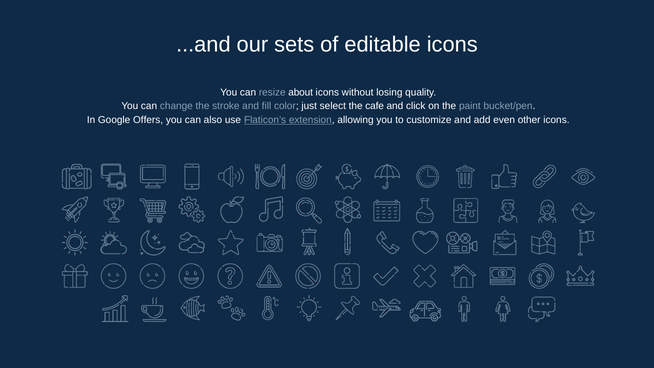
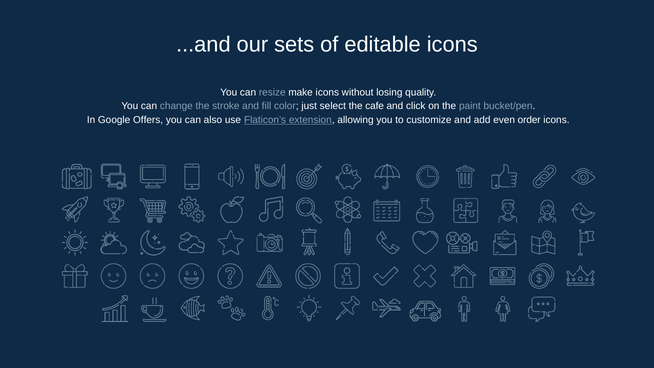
about: about -> make
other: other -> order
